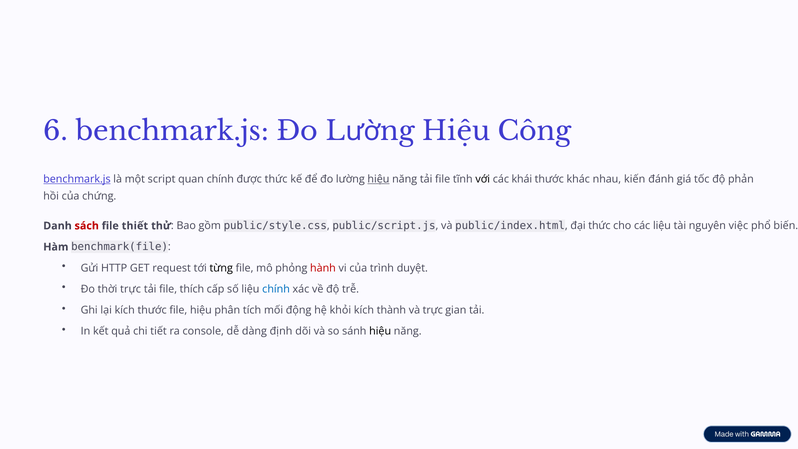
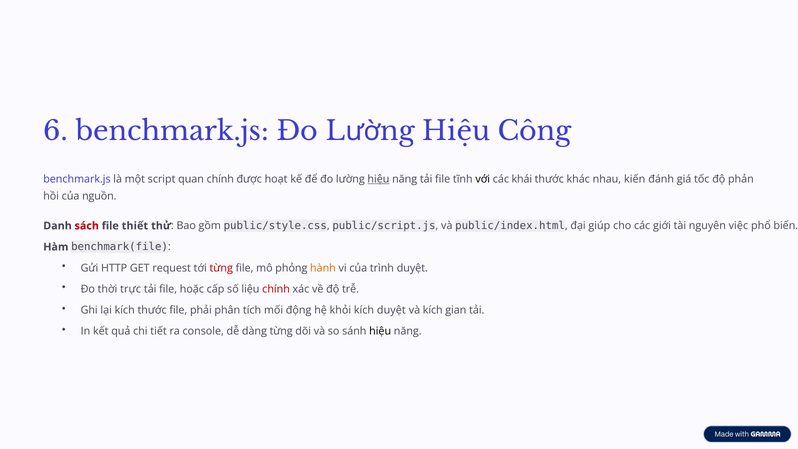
benchmark.js at (77, 179) underline: present -> none
được thức: thức -> hoạt
chứng: chứng -> nguồn
đại thức: thức -> giúp
các liệu: liệu -> giới
từng at (221, 268) colour: black -> red
hành colour: red -> orange
thích: thích -> hoặc
chính at (276, 289) colour: blue -> red
file hiệu: hiệu -> phải
kích thành: thành -> duyệt
và trực: trực -> kích
dàng định: định -> từng
